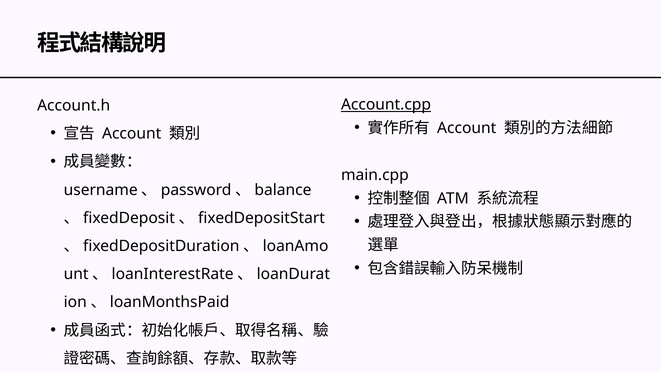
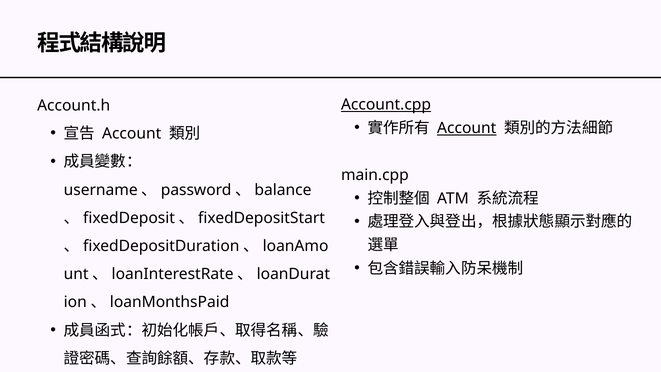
Account at (467, 128) underline: none -> present
